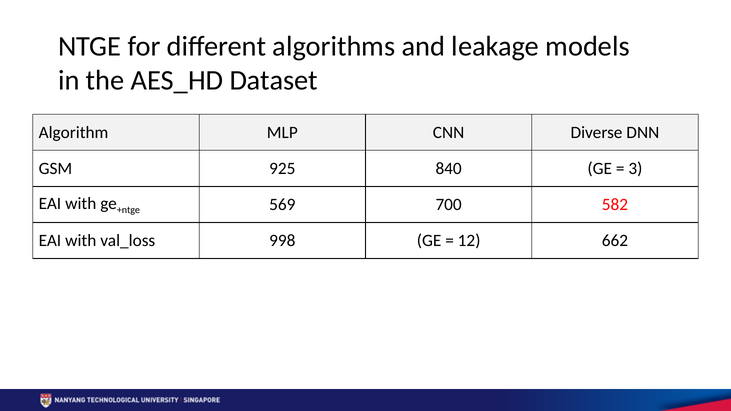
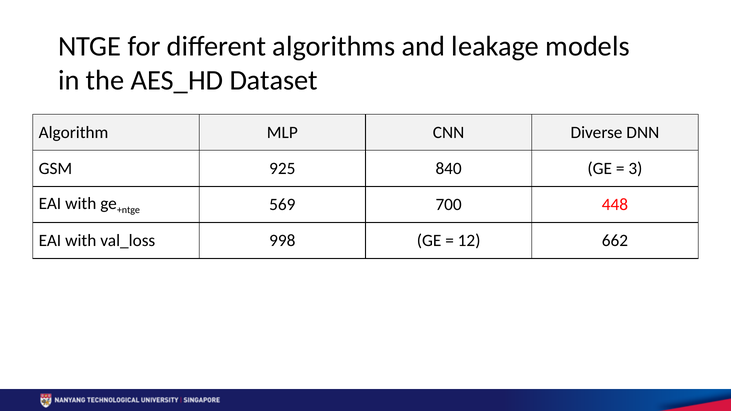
582: 582 -> 448
